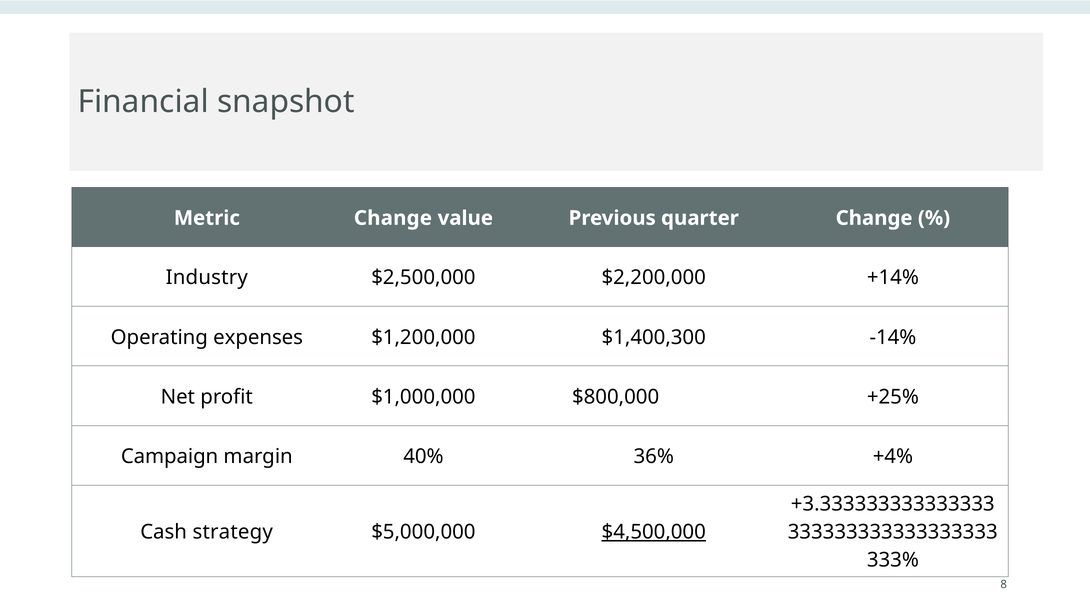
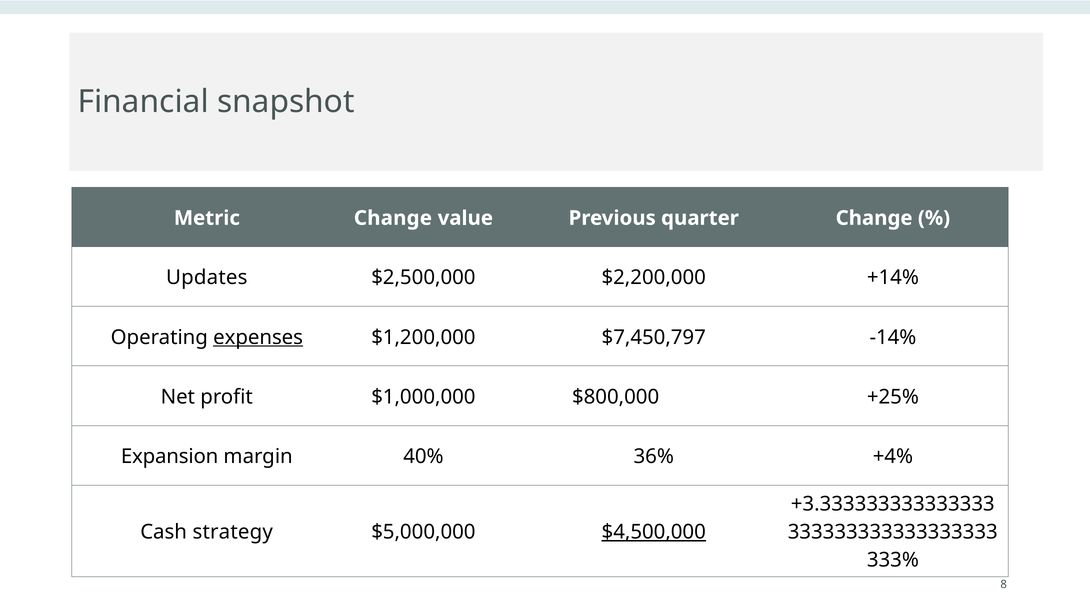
Industry: Industry -> Updates
expenses underline: none -> present
$1,400,300: $1,400,300 -> $7,450,797
Campaign: Campaign -> Expansion
